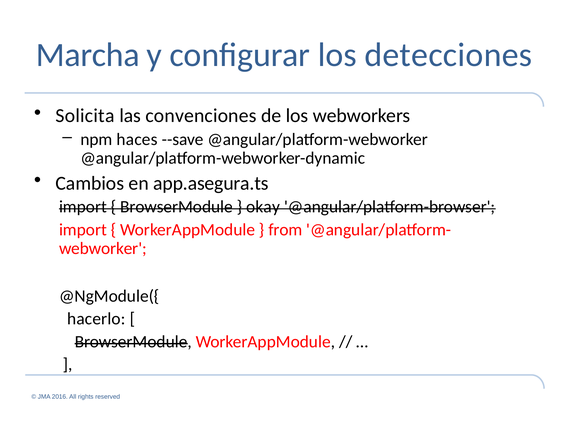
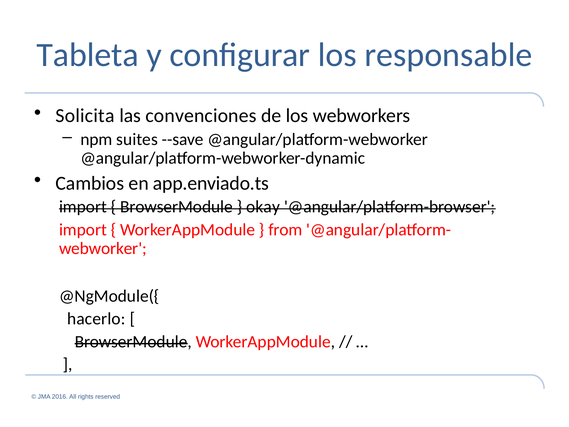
Marcha: Marcha -> Tableta
detecciones: detecciones -> responsable
haces: haces -> suites
app.asegura.ts: app.asegura.ts -> app.enviado.ts
